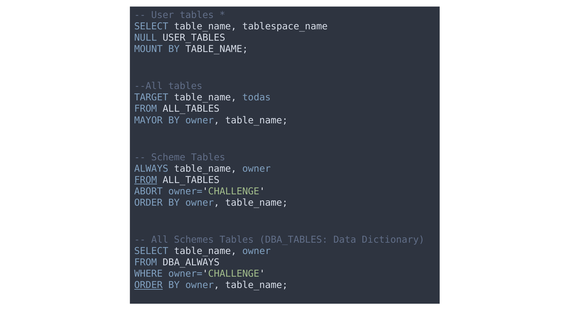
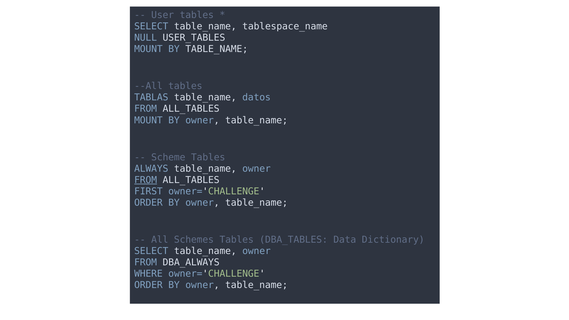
TARGET: TARGET -> TABLAS
todas: todas -> datos
MAYOR at (148, 120): MAYOR -> MOUNT
ABORT: ABORT -> FIRST
ORDER at (148, 285) underline: present -> none
